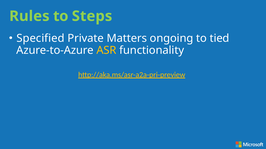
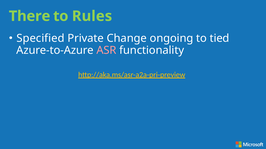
Rules: Rules -> There
Steps: Steps -> Rules
Matters: Matters -> Change
ASR colour: yellow -> pink
